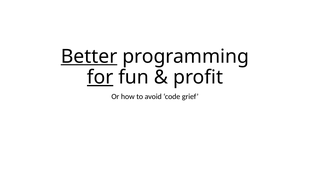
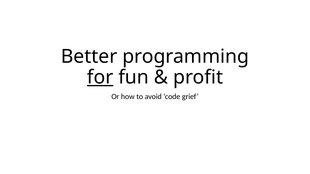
Better underline: present -> none
